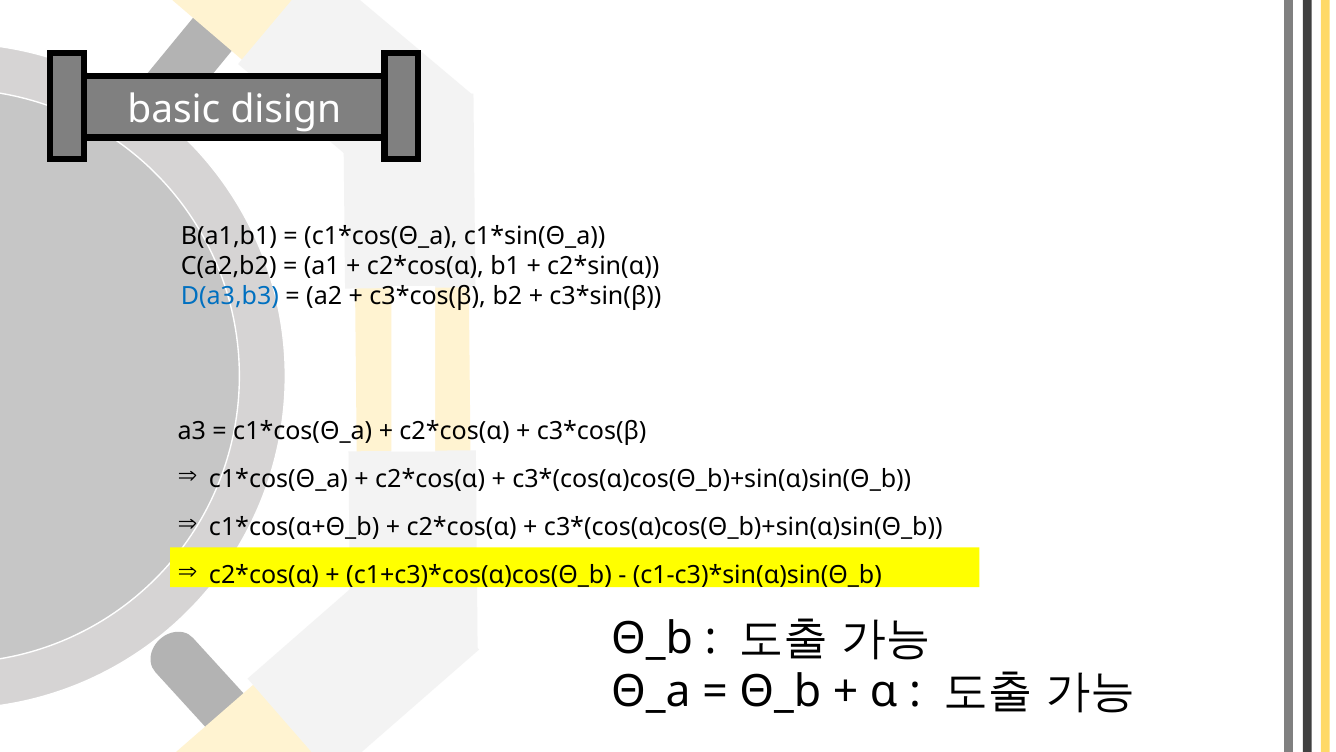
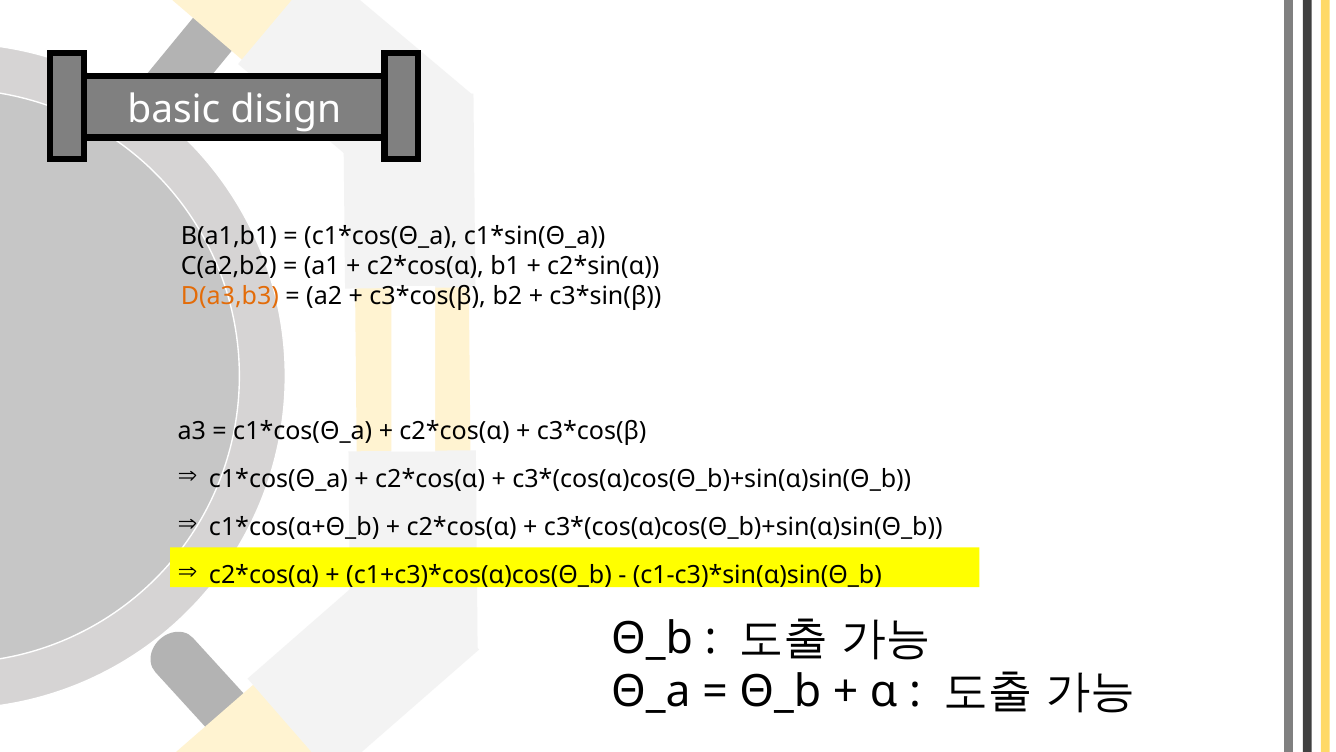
D(a3,b3 colour: blue -> orange
